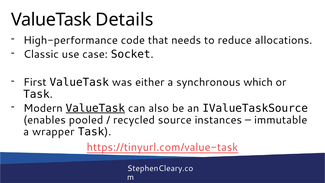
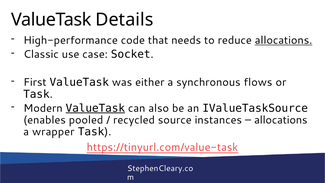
allocations at (284, 40) underline: none -> present
which: which -> flows
immutable at (281, 120): immutable -> allocations
